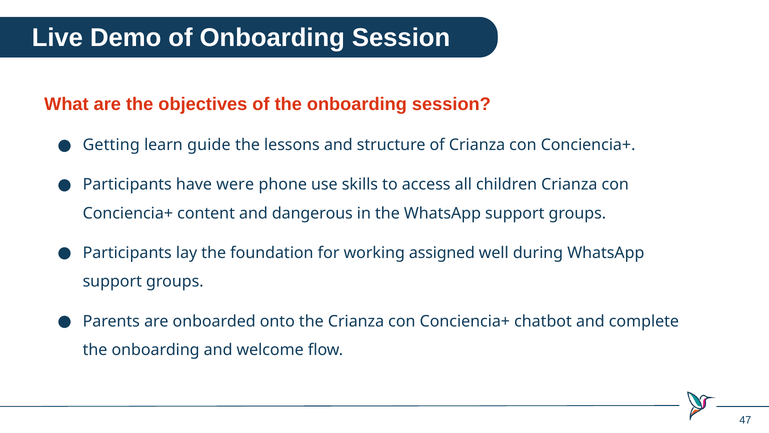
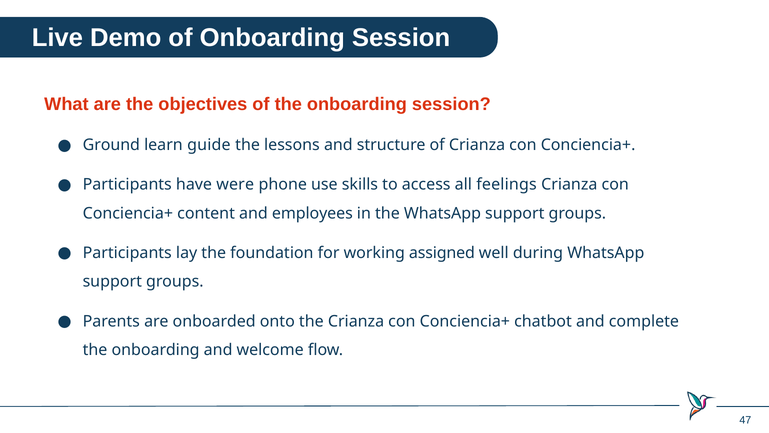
Getting: Getting -> Ground
children: children -> feelings
dangerous: dangerous -> employees
